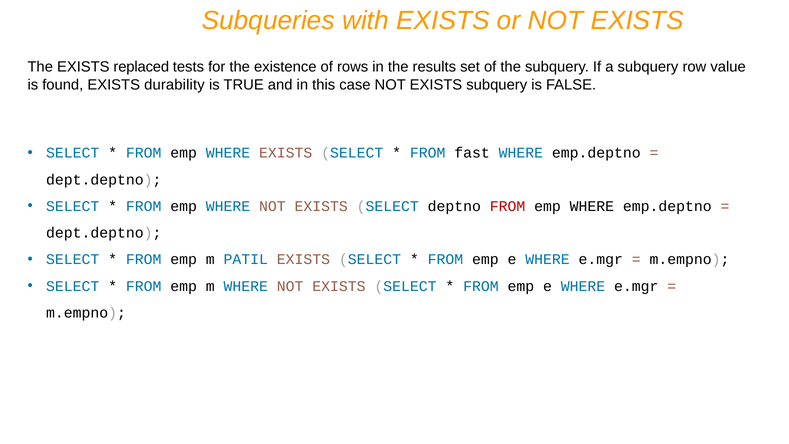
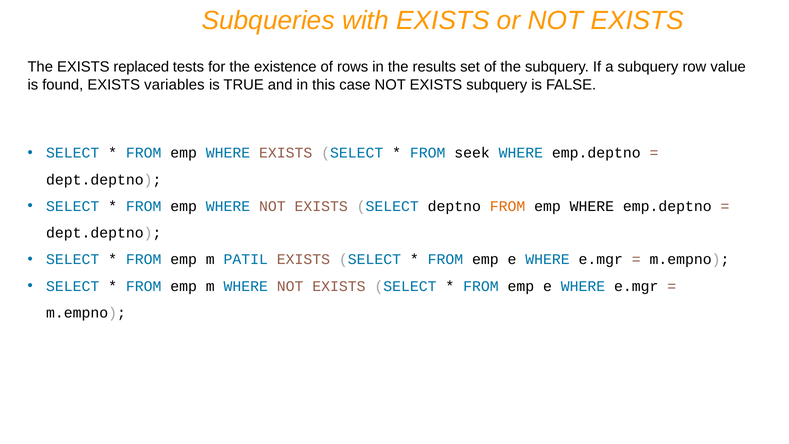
durability: durability -> variables
fast: fast -> seek
FROM at (508, 206) colour: red -> orange
